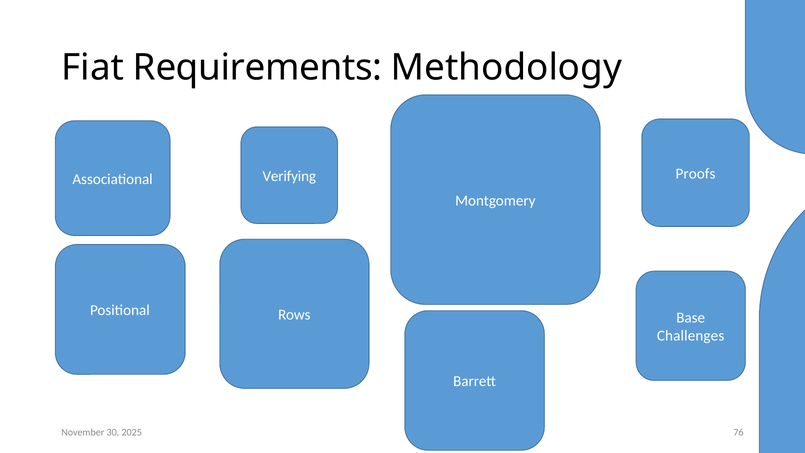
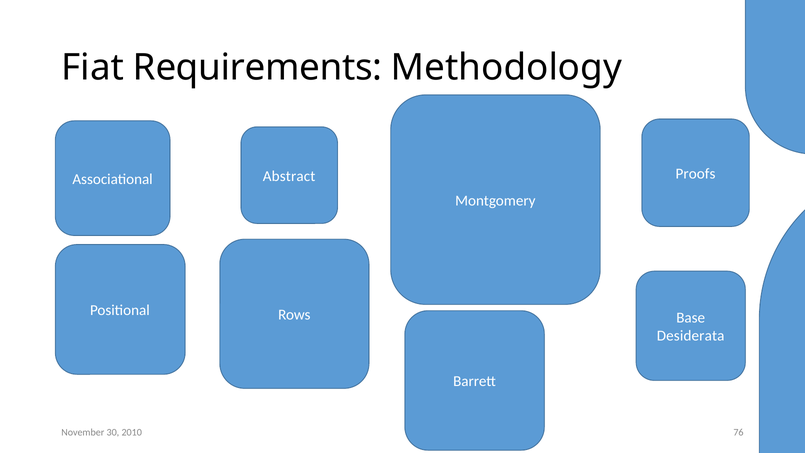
Verifying: Verifying -> Abstract
Challenges: Challenges -> Desiderata
2025: 2025 -> 2010
